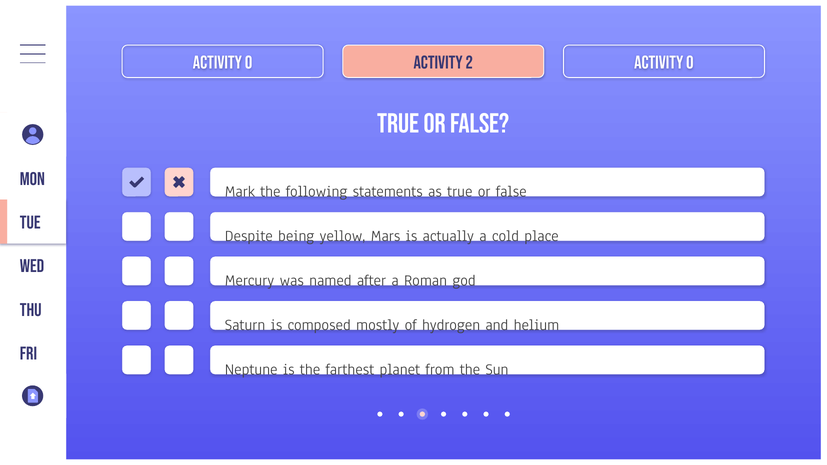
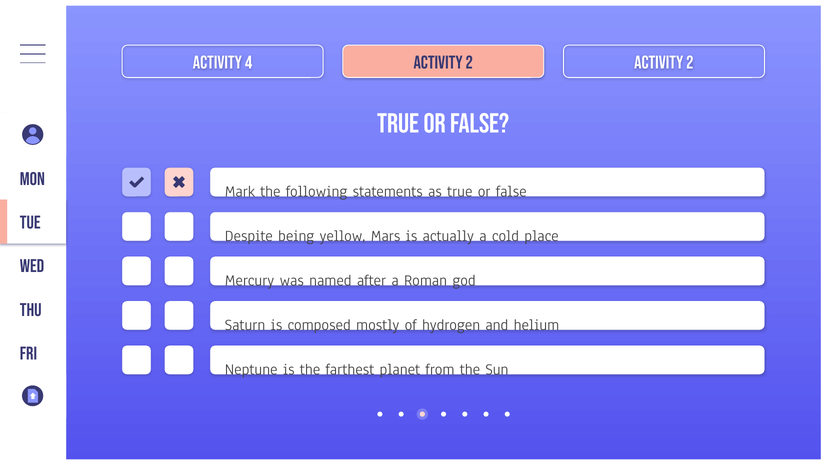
0 at (249, 63): 0 -> 4
0 at (690, 63): 0 -> 2
